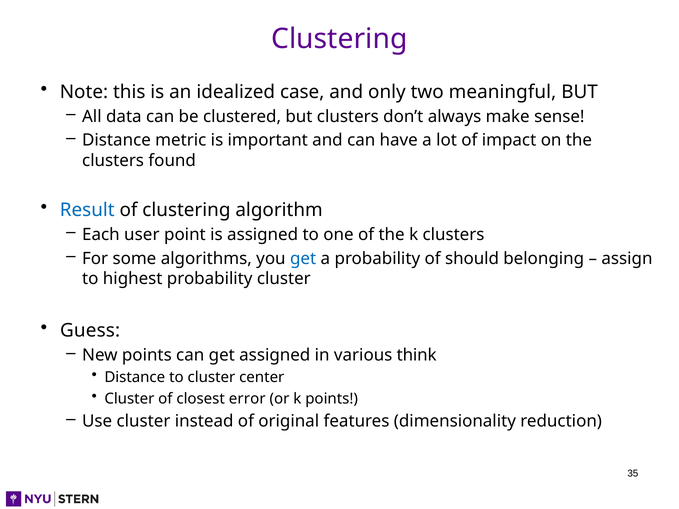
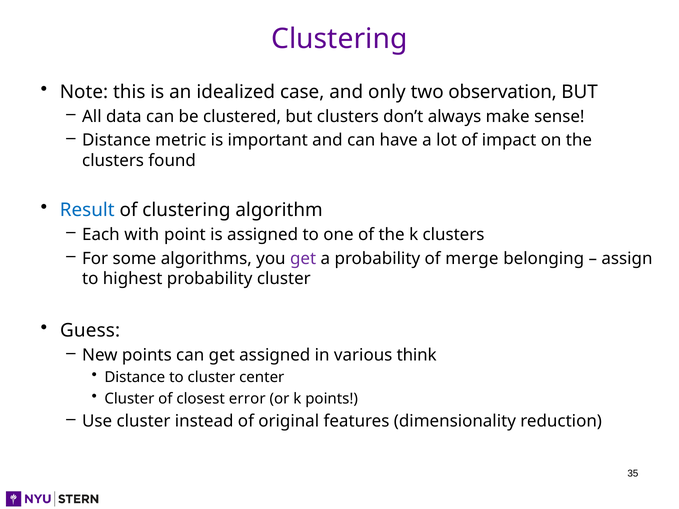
meaningful: meaningful -> observation
user: user -> with
get at (303, 259) colour: blue -> purple
should: should -> merge
